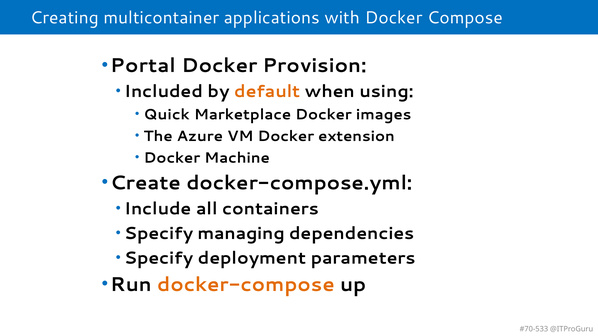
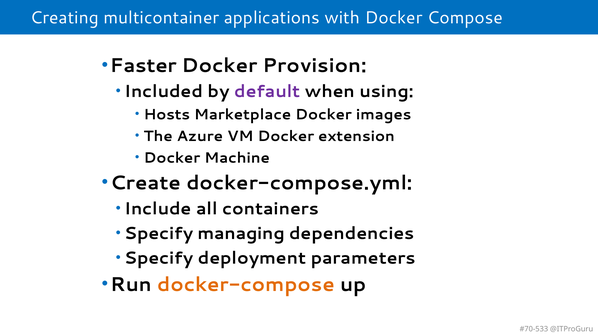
Portal: Portal -> Faster
default colour: orange -> purple
Quick: Quick -> Hosts
